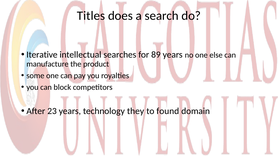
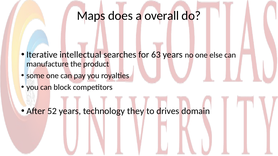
Titles: Titles -> Maps
search: search -> overall
89: 89 -> 63
23: 23 -> 52
found: found -> drives
